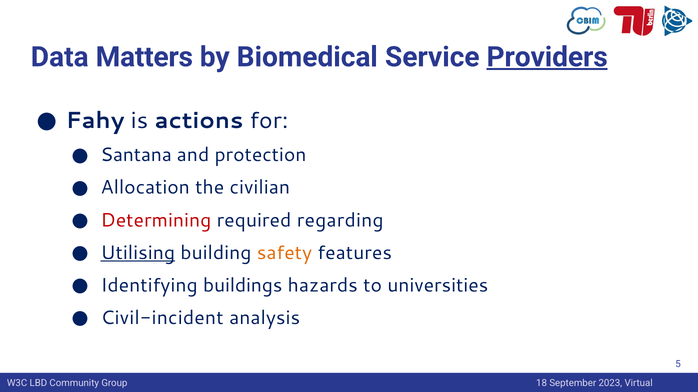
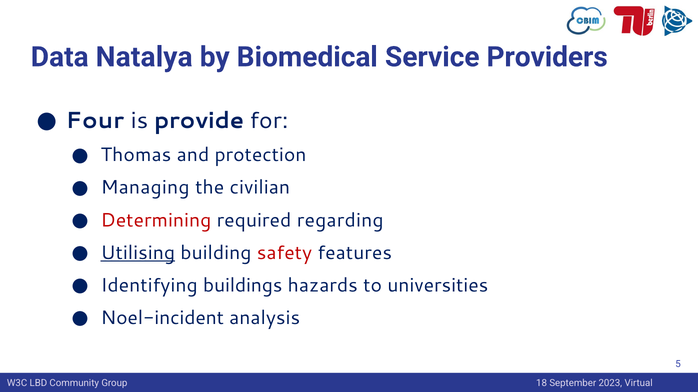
Matters: Matters -> Natalya
Providers underline: present -> none
Fahy: Fahy -> Four
actions: actions -> provide
Santana: Santana -> Thomas
Allocation: Allocation -> Managing
safety colour: orange -> red
Civil-incident: Civil-incident -> Noel-incident
